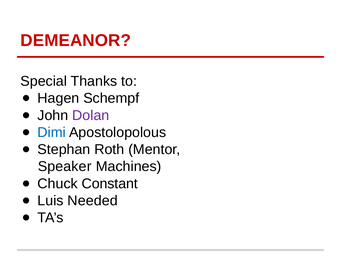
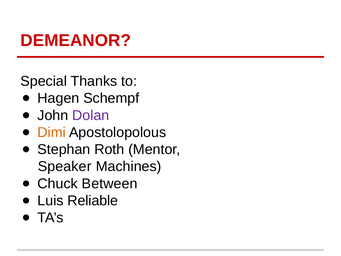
Dimi colour: blue -> orange
Constant: Constant -> Between
Needed: Needed -> Reliable
